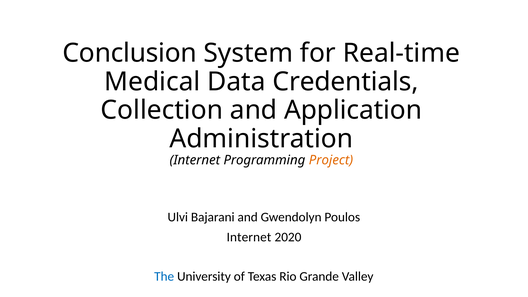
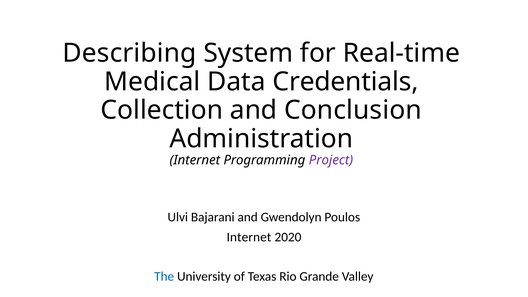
Conclusion: Conclusion -> Describing
Application: Application -> Conclusion
Project colour: orange -> purple
